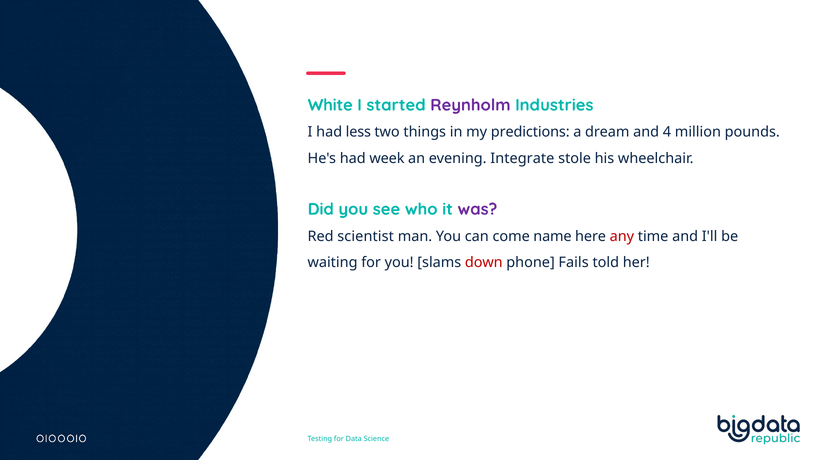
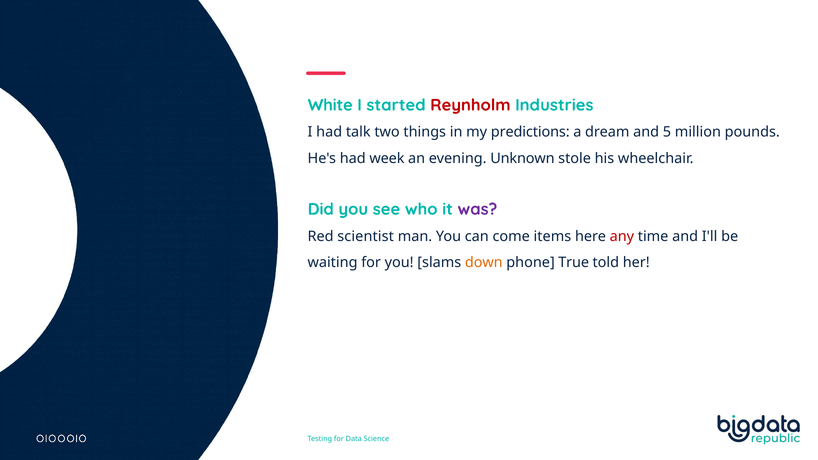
Reynholm colour: purple -> red
less: less -> talk
4: 4 -> 5
Integrate: Integrate -> Unknown
name: name -> items
down colour: red -> orange
Fails: Fails -> True
